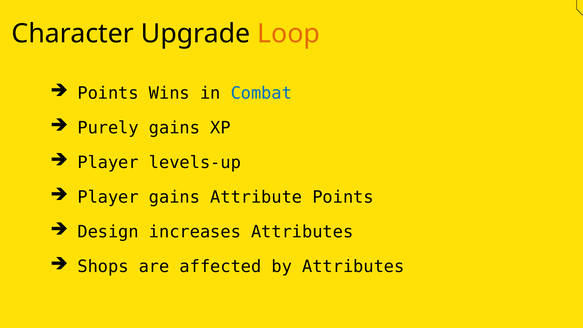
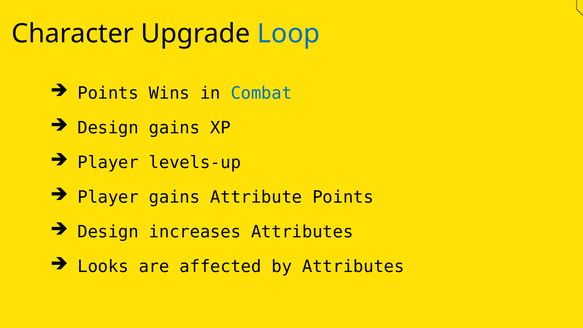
Loop colour: orange -> blue
Purely at (108, 128): Purely -> Design
Shops: Shops -> Looks
